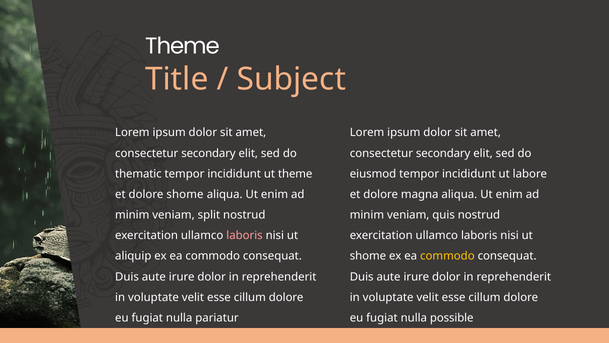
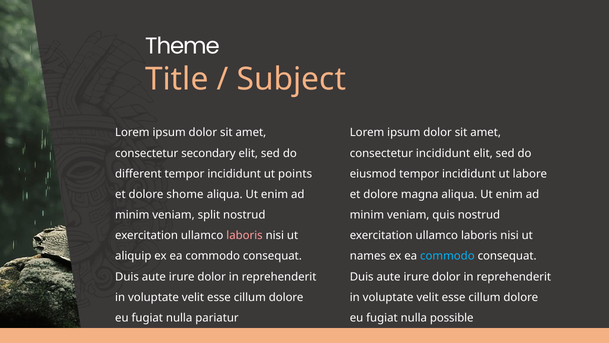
secondary at (443, 153): secondary -> incididunt
thematic: thematic -> different
ut theme: theme -> points
shome at (368, 256): shome -> names
commodo at (447, 256) colour: yellow -> light blue
